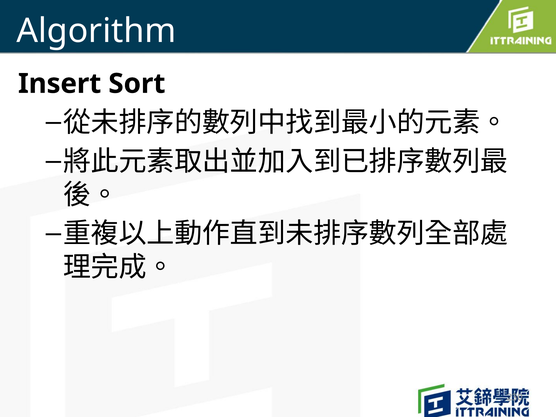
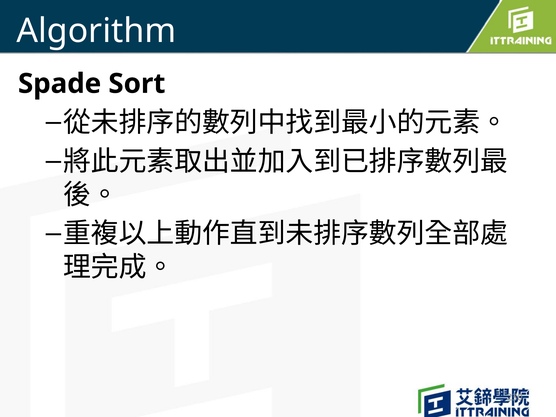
Insert: Insert -> Spade
